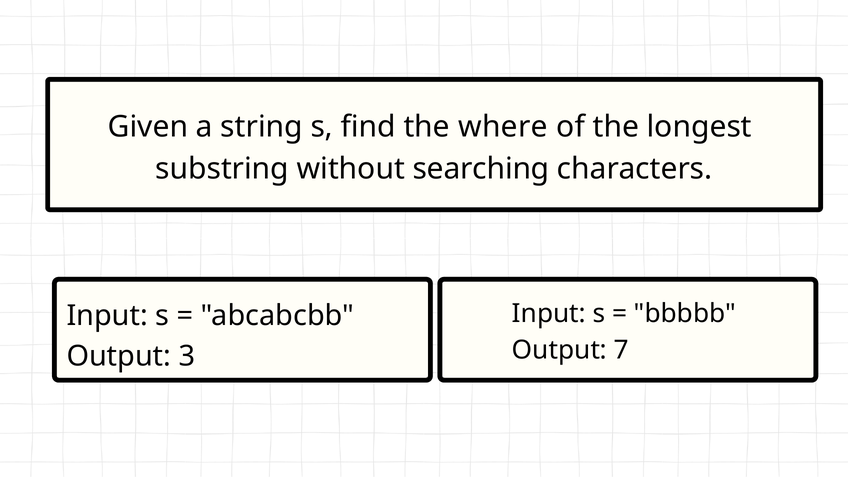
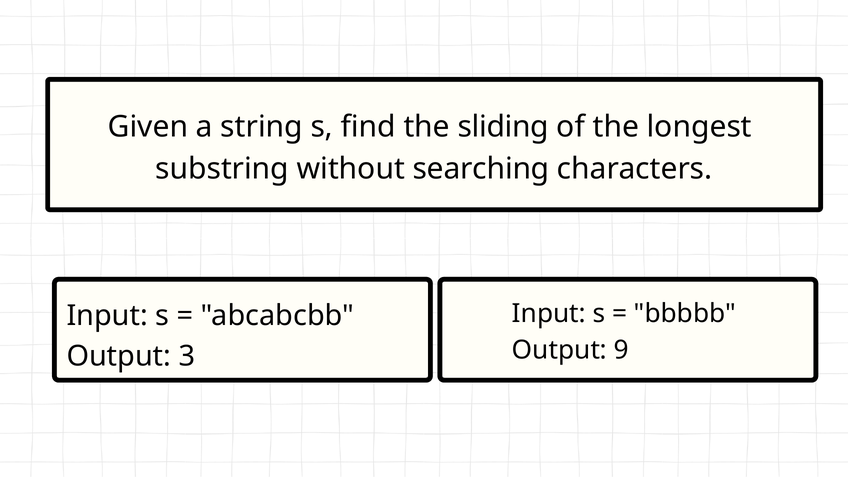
where: where -> sliding
7: 7 -> 9
